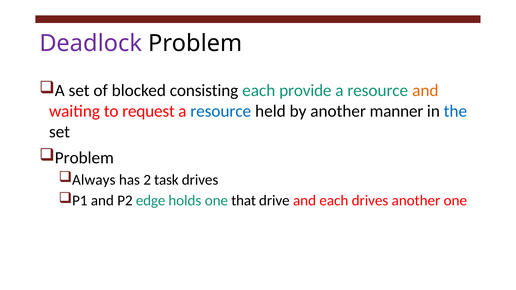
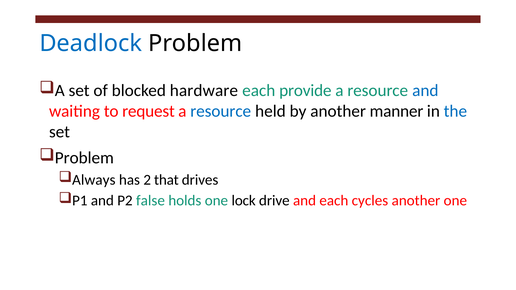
Deadlock colour: purple -> blue
consisting: consisting -> hardware
and at (425, 91) colour: orange -> blue
task: task -> that
edge: edge -> false
that: that -> lock
each drives: drives -> cycles
